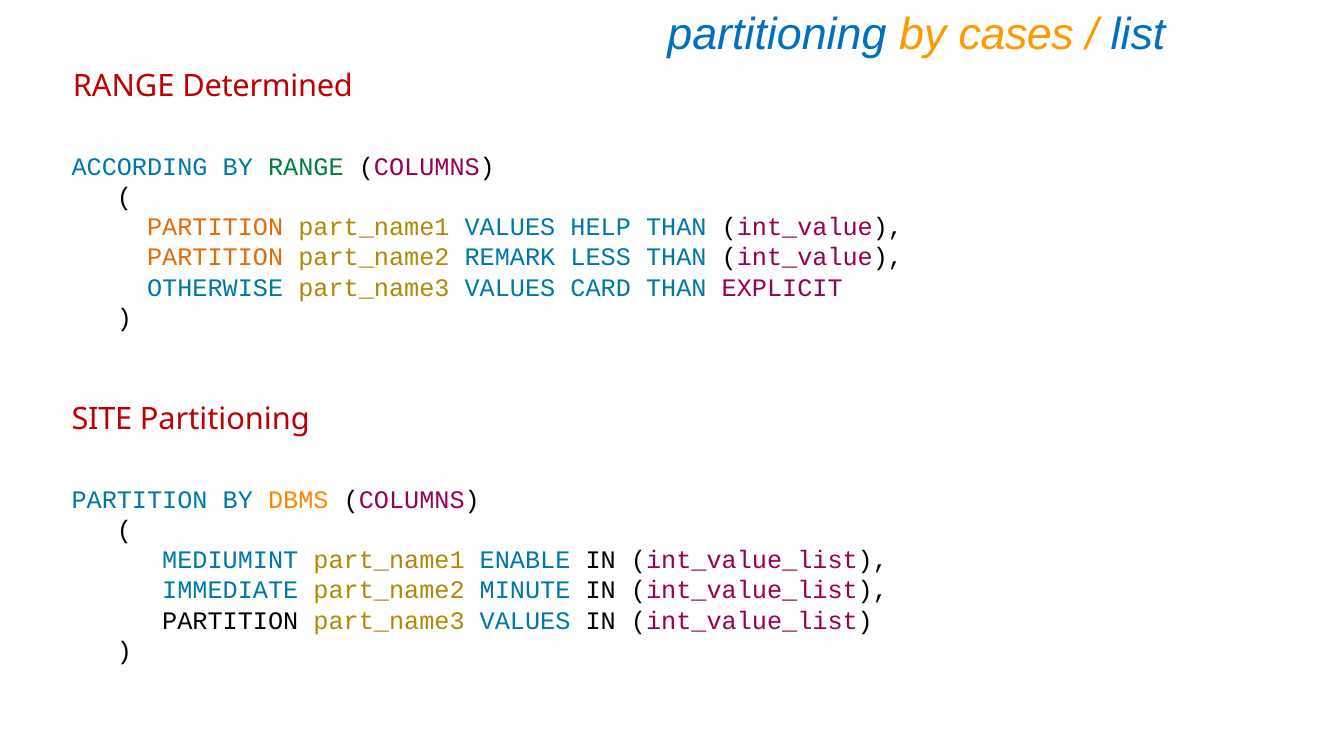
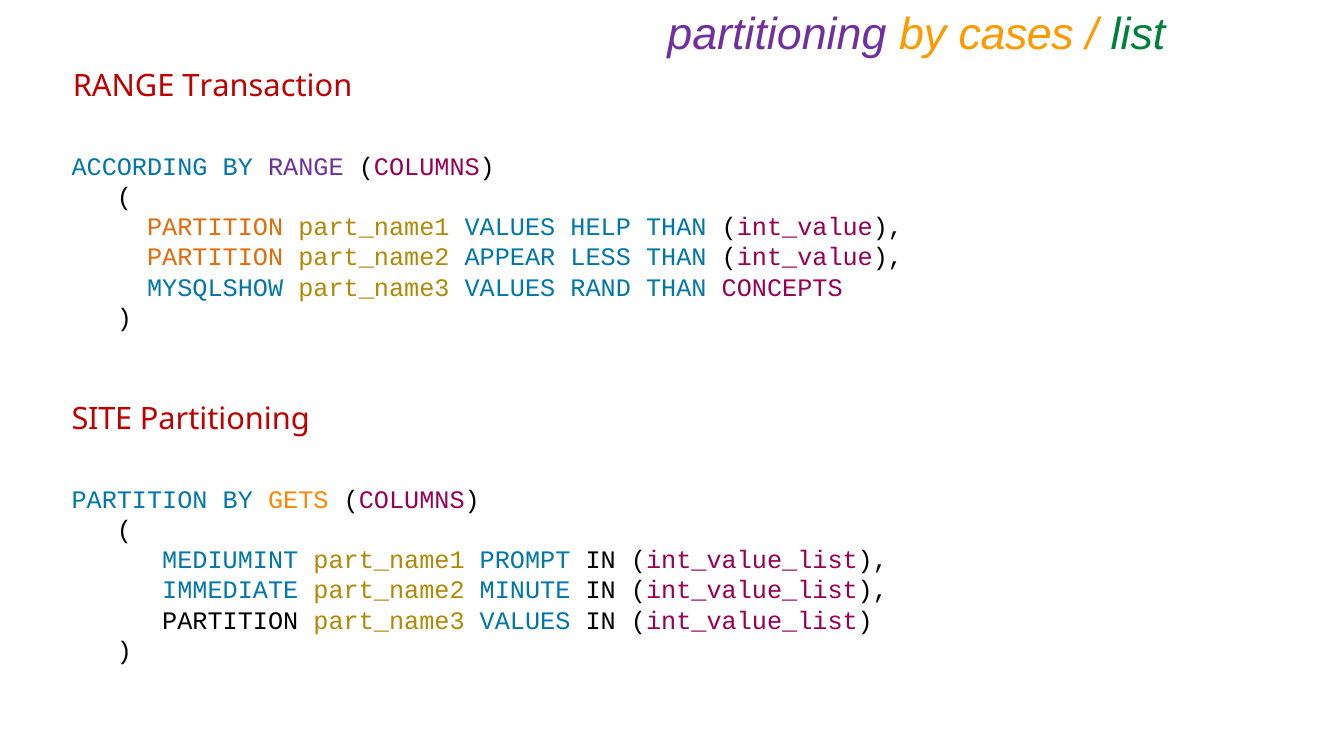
partitioning at (777, 35) colour: blue -> purple
list colour: blue -> green
Determined: Determined -> Transaction
RANGE at (306, 167) colour: green -> purple
REMARK: REMARK -> APPEAR
OTHERWISE: OTHERWISE -> MYSQLSHOW
CARD: CARD -> RAND
EXPLICIT: EXPLICIT -> CONCEPTS
DBMS: DBMS -> GETS
ENABLE: ENABLE -> PROMPT
